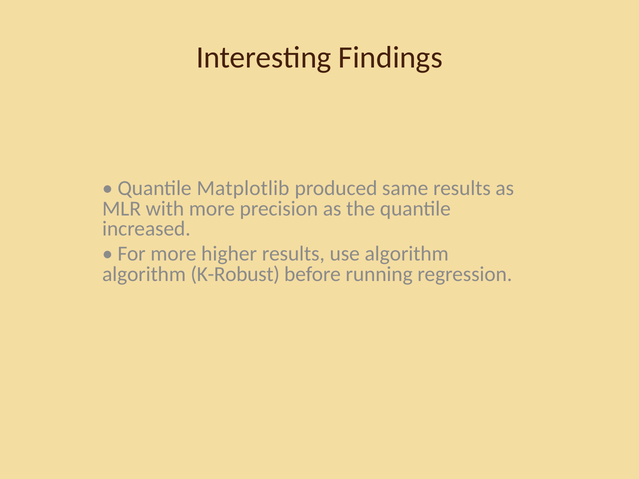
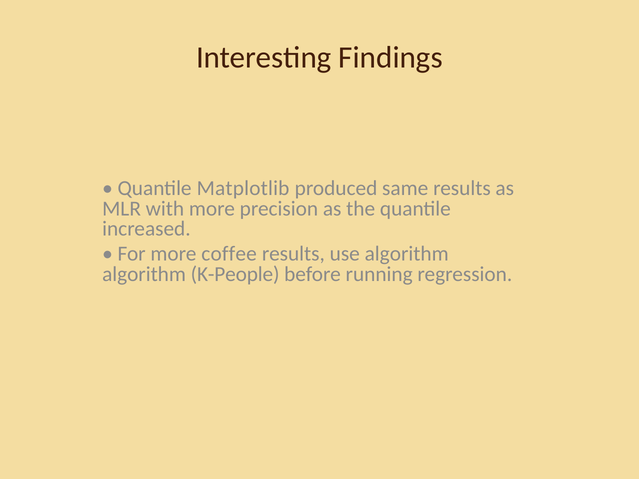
higher: higher -> coffee
K-Robust: K-Robust -> K-People
